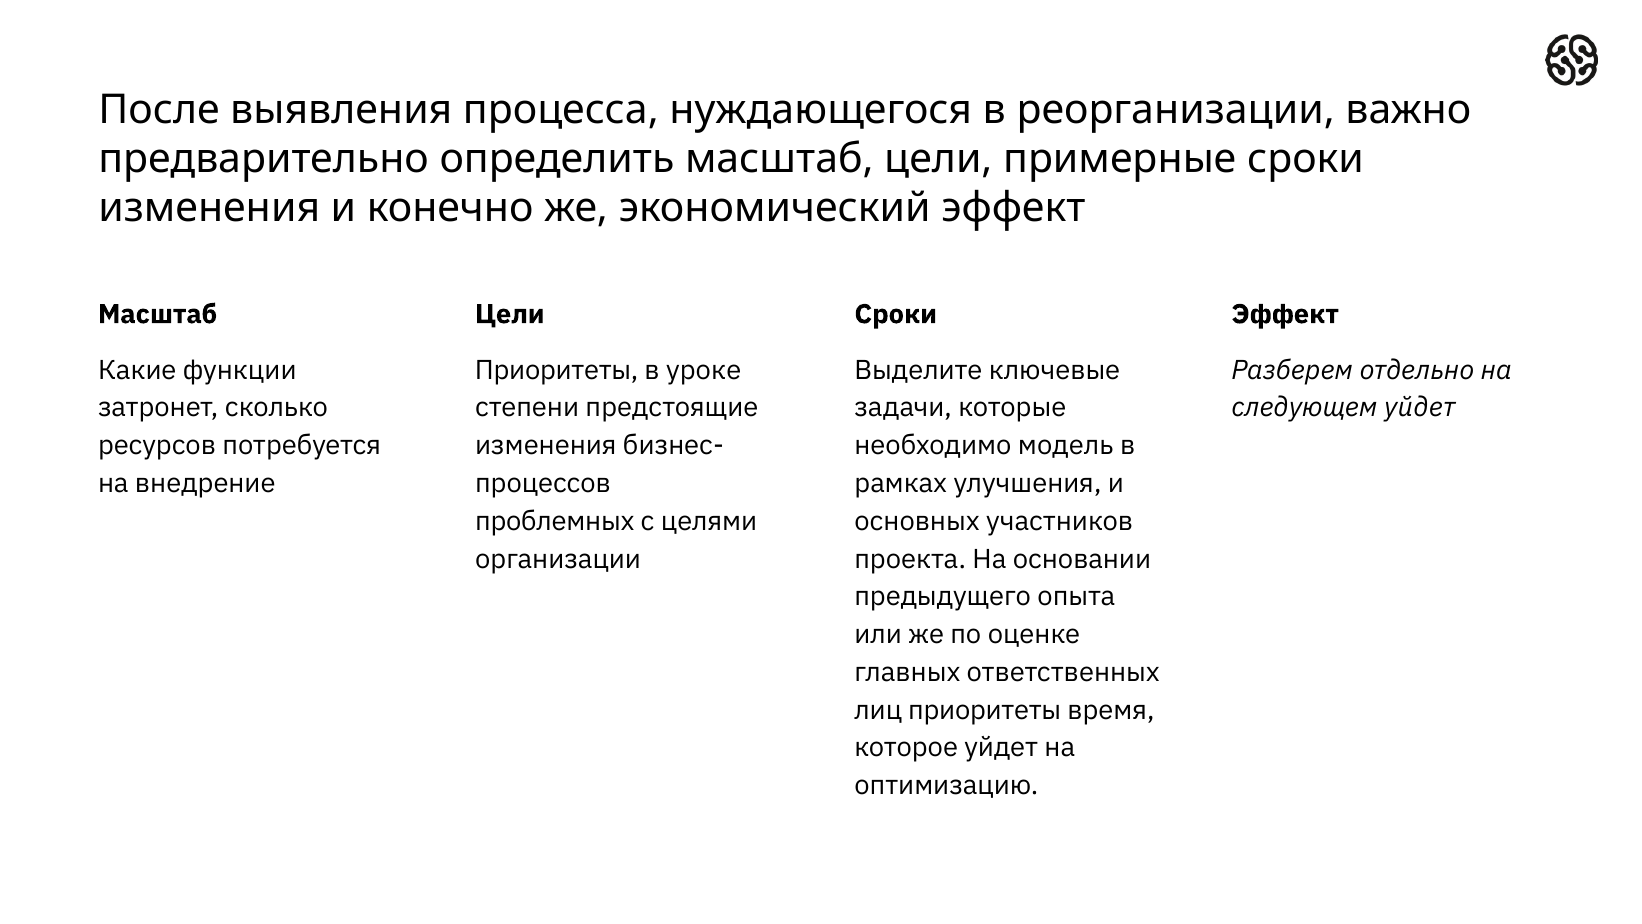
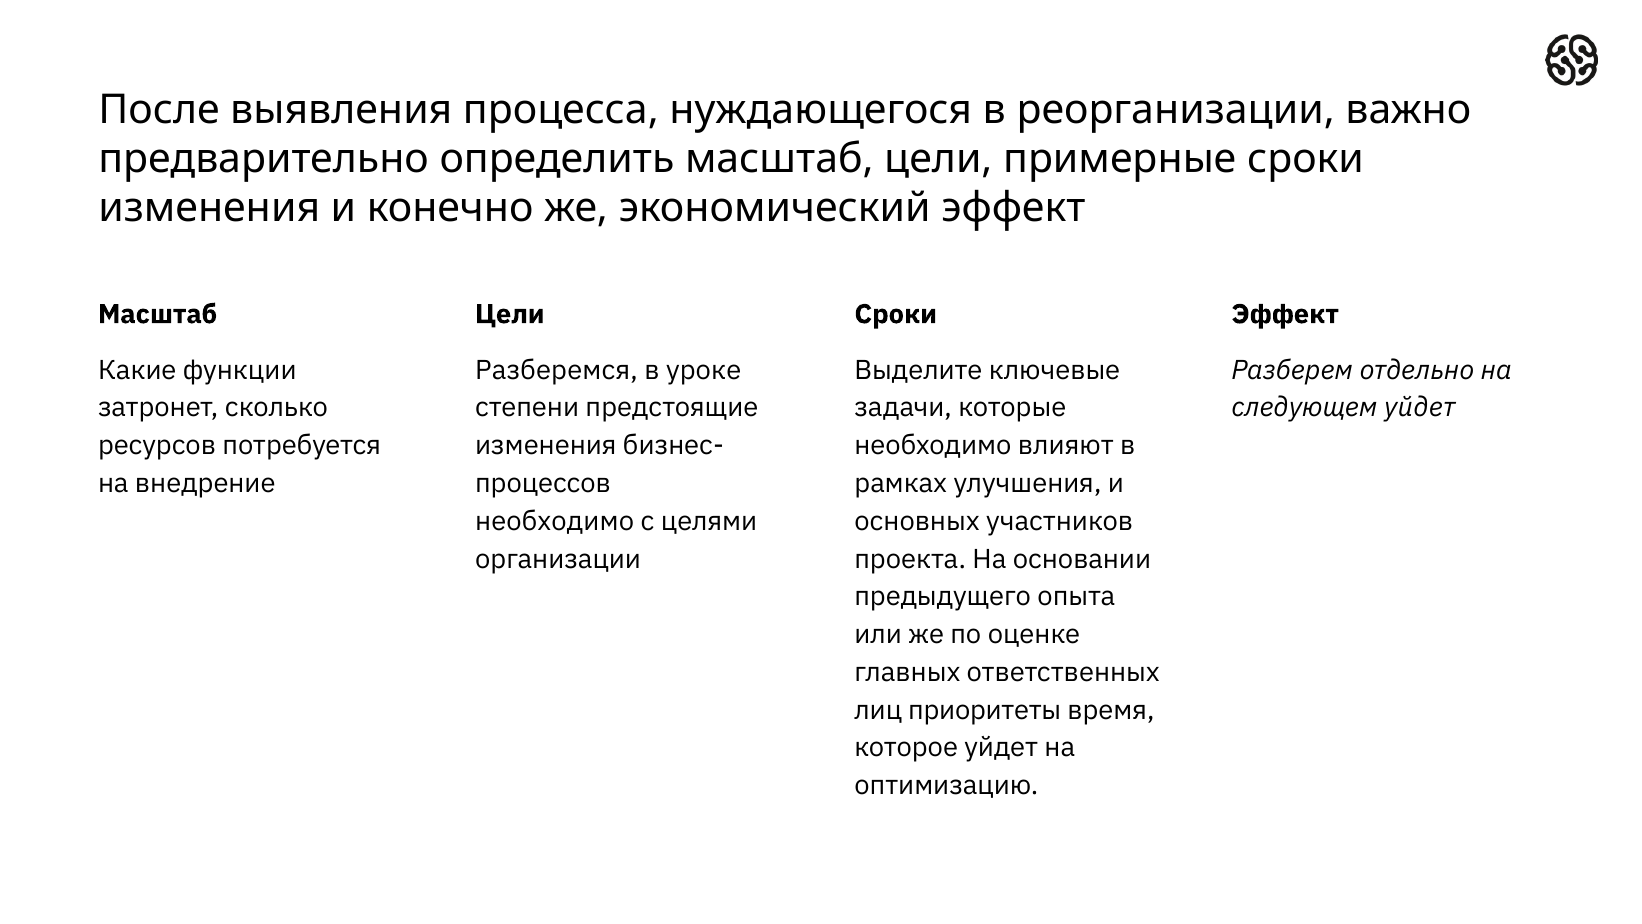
Приоритеты at (557, 370): Приоритеты -> Разберемся
модель: модель -> влияют
проблемных at (555, 521): проблемных -> необходимо
